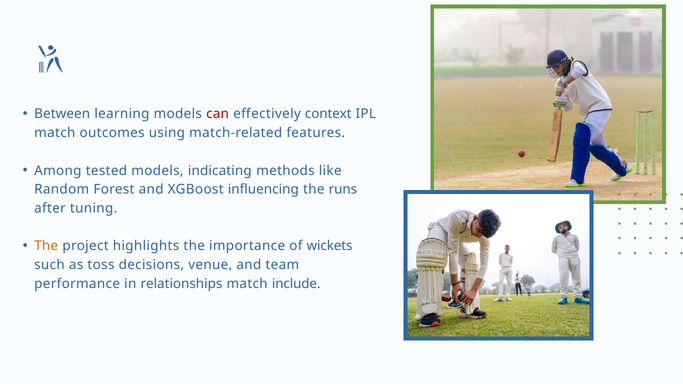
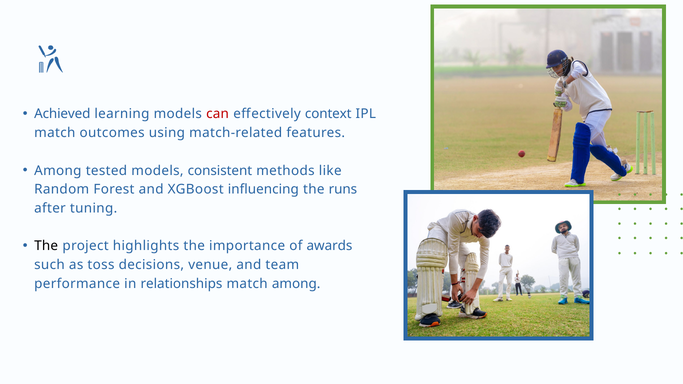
Between: Between -> Achieved
indicating: indicating -> consistent
The at (46, 246) colour: orange -> black
wickets: wickets -> awards
match include: include -> among
